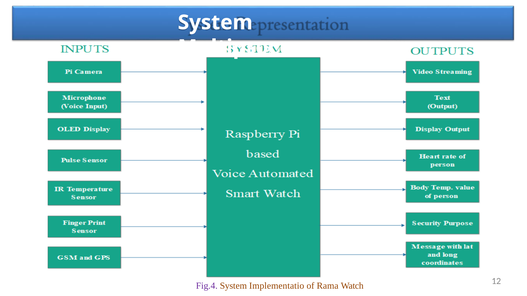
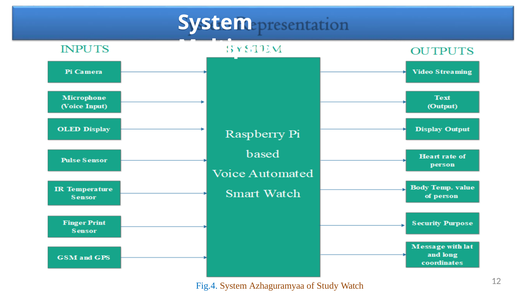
Fig.4 colour: purple -> blue
Implementatio: Implementatio -> Azhaguramyaa
Rama: Rama -> Study
